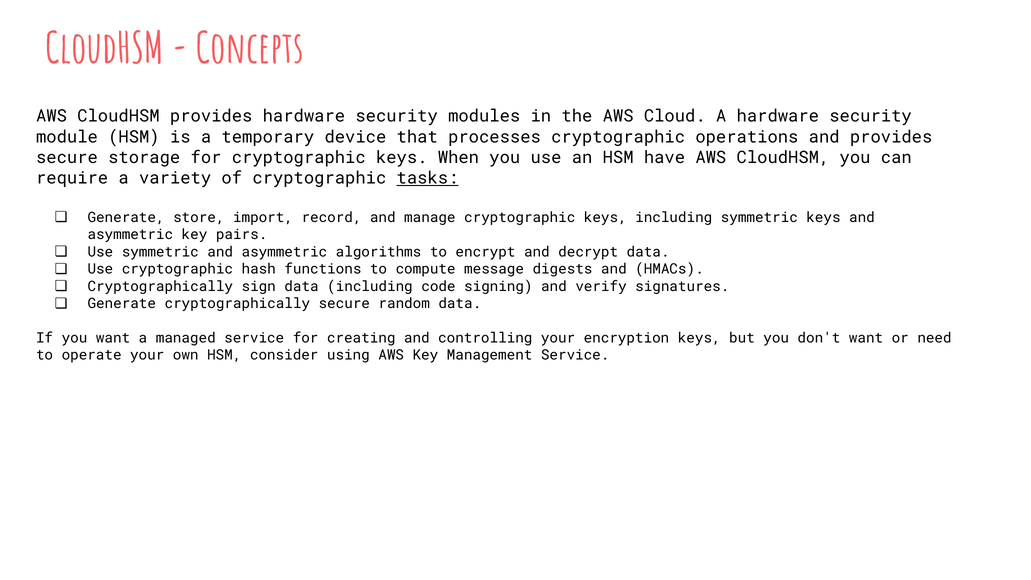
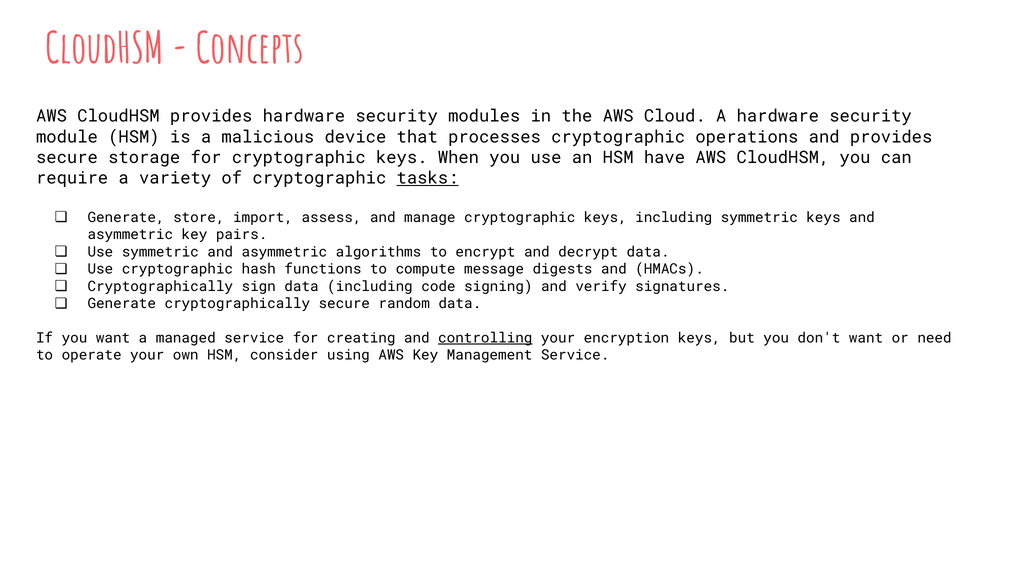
temporary: temporary -> malicious
record: record -> assess
controlling underline: none -> present
